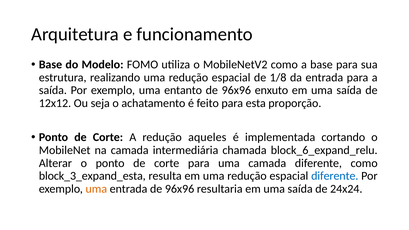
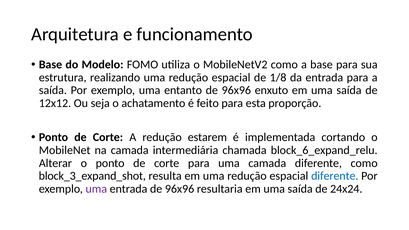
aqueles: aqueles -> estarem
block_3_expand_esta: block_3_expand_esta -> block_3_expand_shot
uma at (96, 189) colour: orange -> purple
